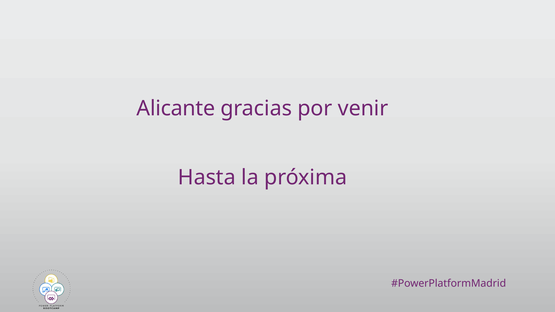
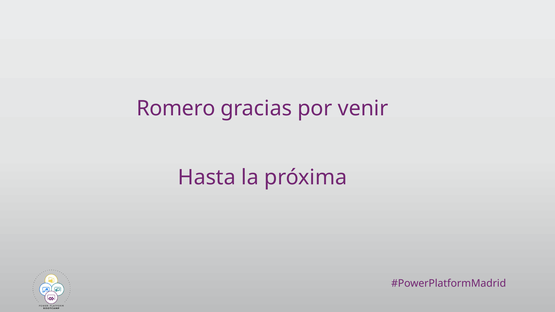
Alicante: Alicante -> Romero
